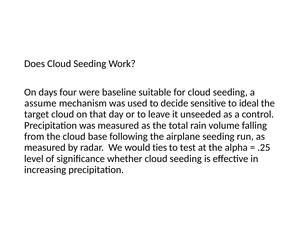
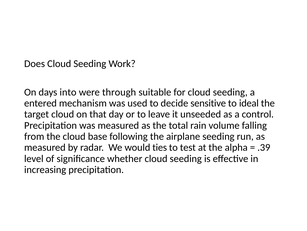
four: four -> into
baseline: baseline -> through
assume: assume -> entered
.25: .25 -> .39
